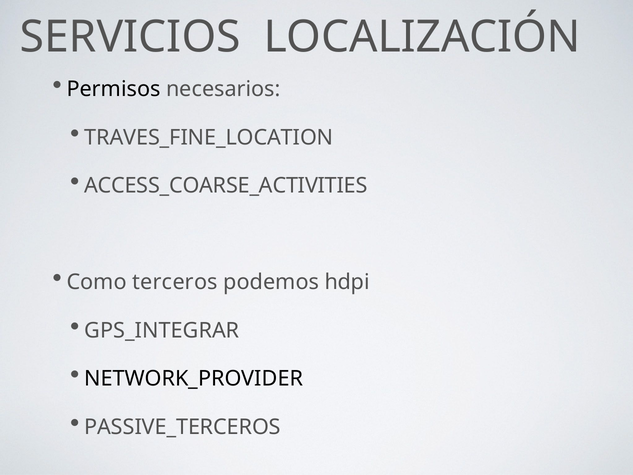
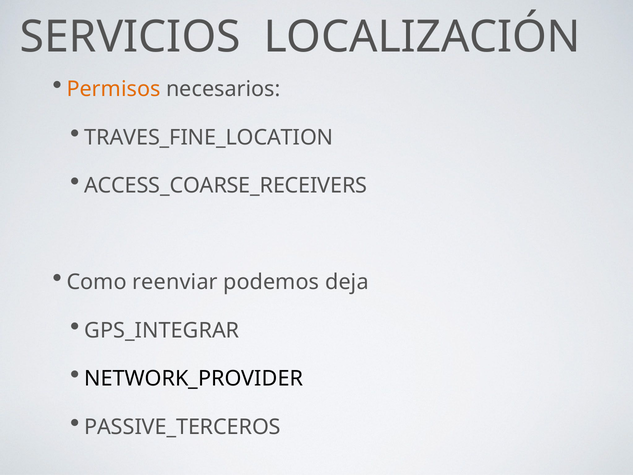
Permisos colour: black -> orange
ACCESS_COARSE_ACTIVITIES: ACCESS_COARSE_ACTIVITIES -> ACCESS_COARSE_RECEIVERS
terceros: terceros -> reenviar
hdpi: hdpi -> deja
